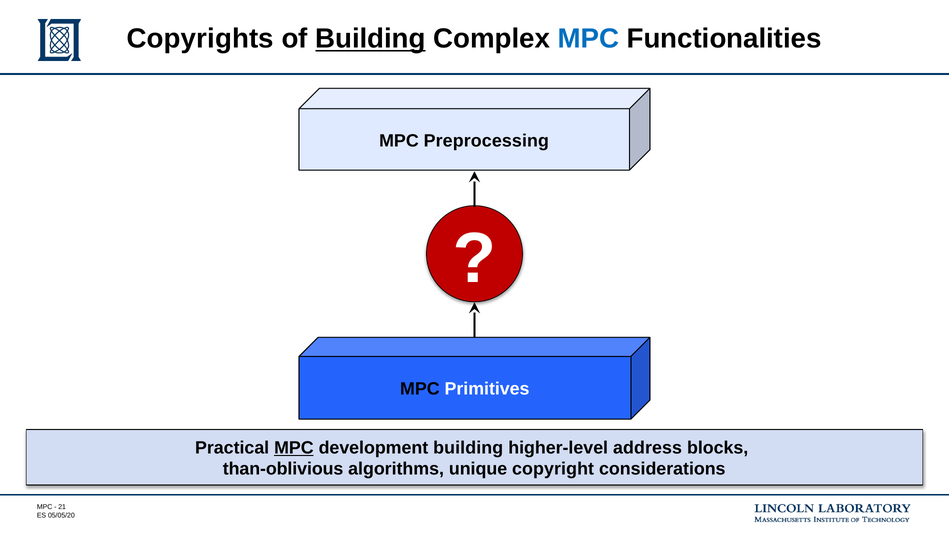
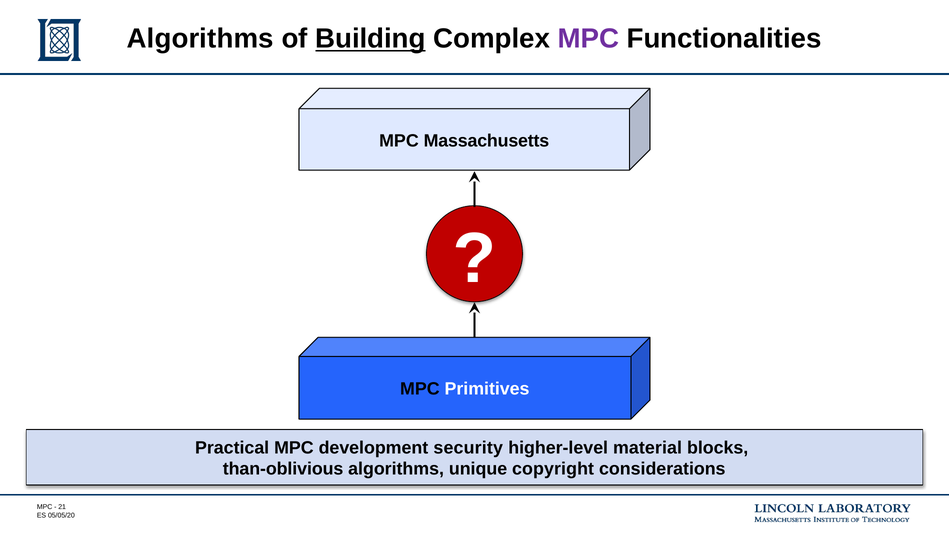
Copyrights at (200, 39): Copyrights -> Algorithms
MPC at (588, 39) colour: blue -> purple
Preprocessing: Preprocessing -> Massachusetts
MPC at (294, 448) underline: present -> none
development building: building -> security
address: address -> material
